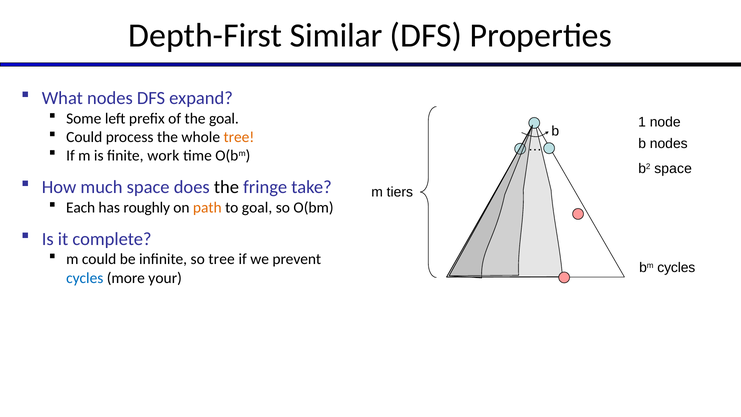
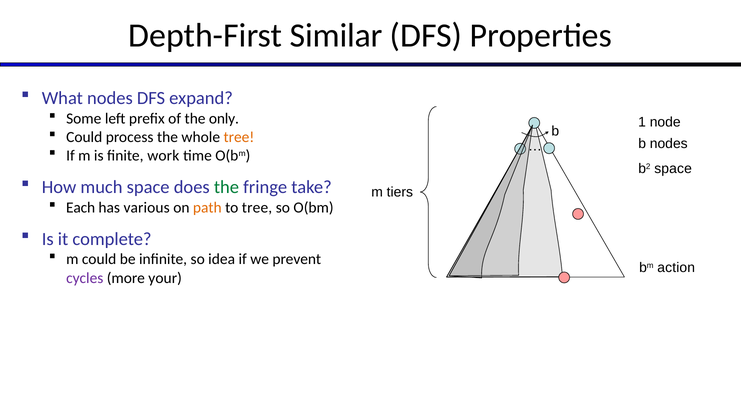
the goal: goal -> only
the at (226, 187) colour: black -> green
roughly: roughly -> various
to goal: goal -> tree
so tree: tree -> idea
bm cycles: cycles -> action
cycles at (85, 278) colour: blue -> purple
